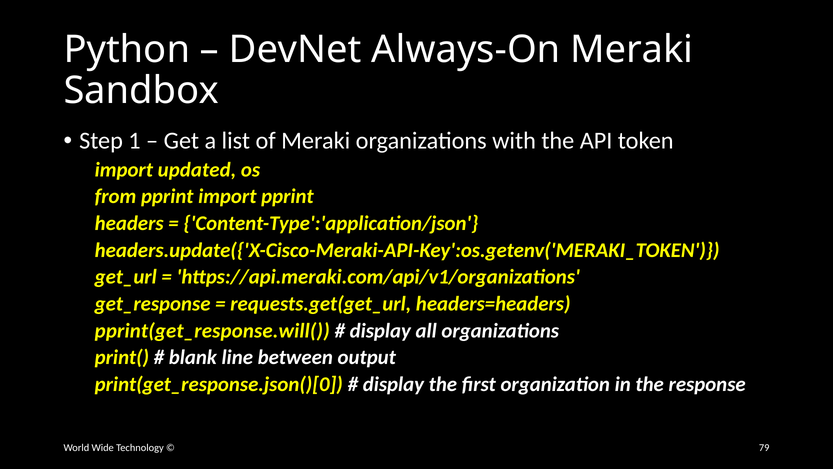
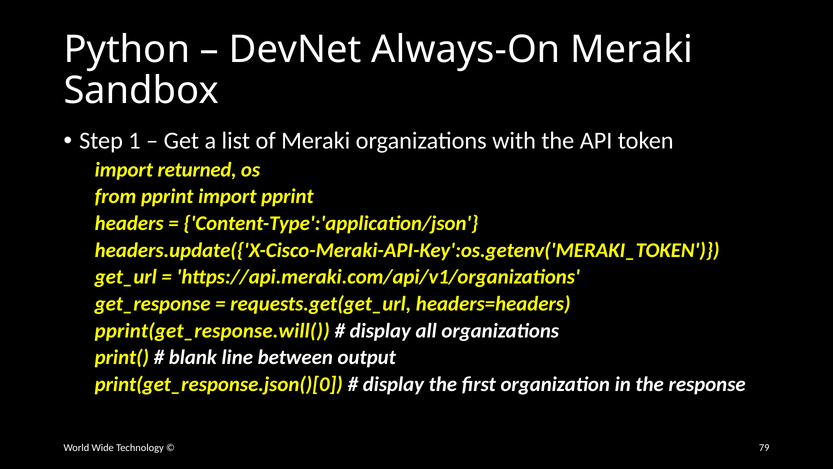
updated: updated -> returned
